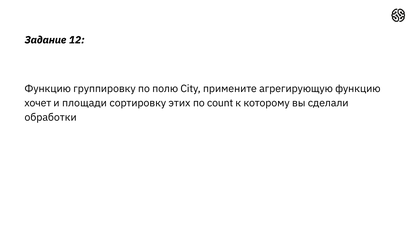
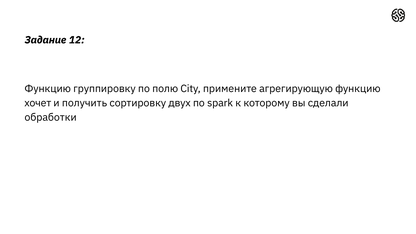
площади: площади -> получить
этих: этих -> двух
count: count -> spark
